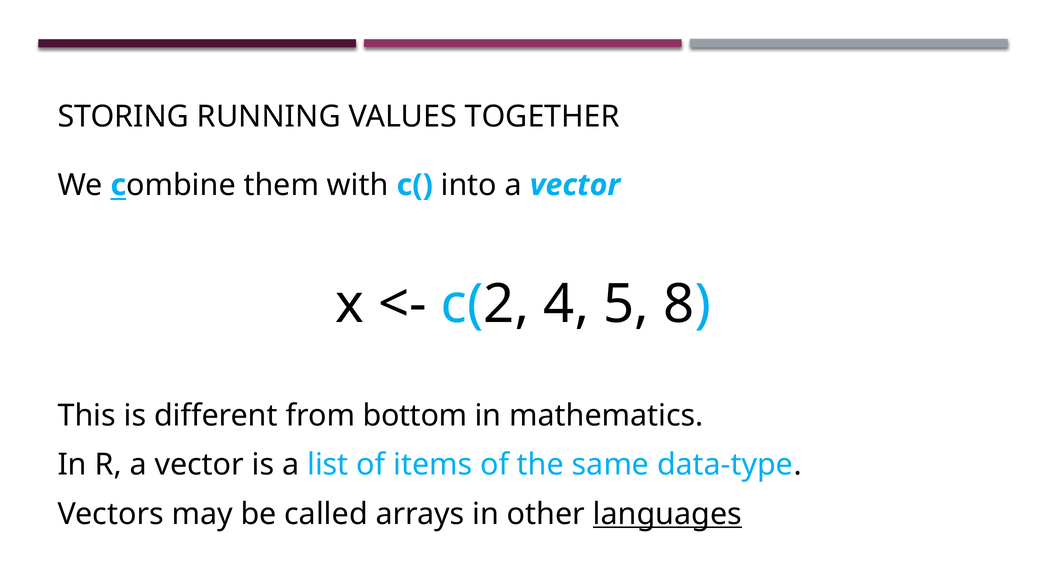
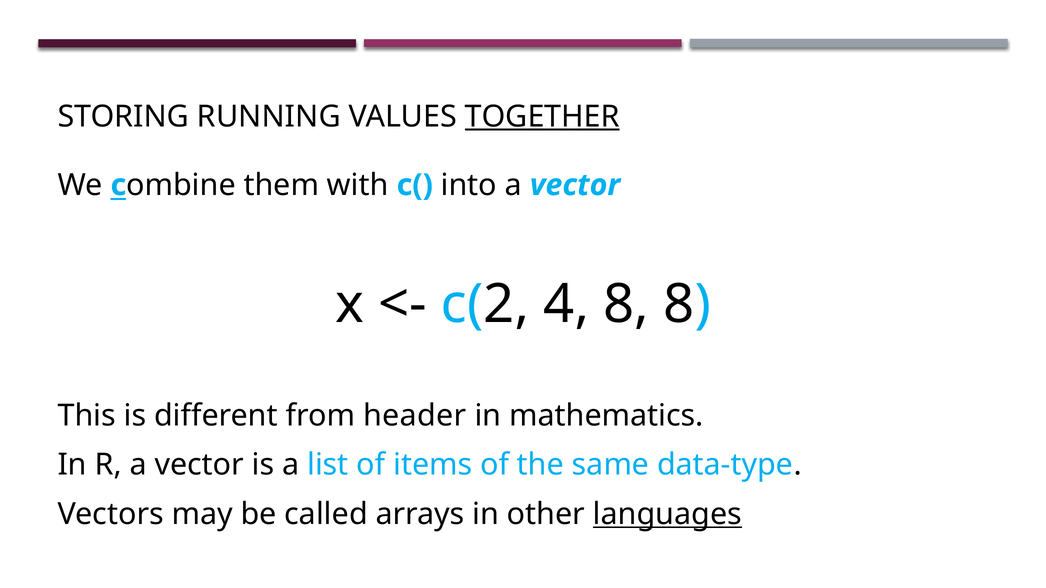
TOGETHER underline: none -> present
4 5: 5 -> 8
bottom: bottom -> header
